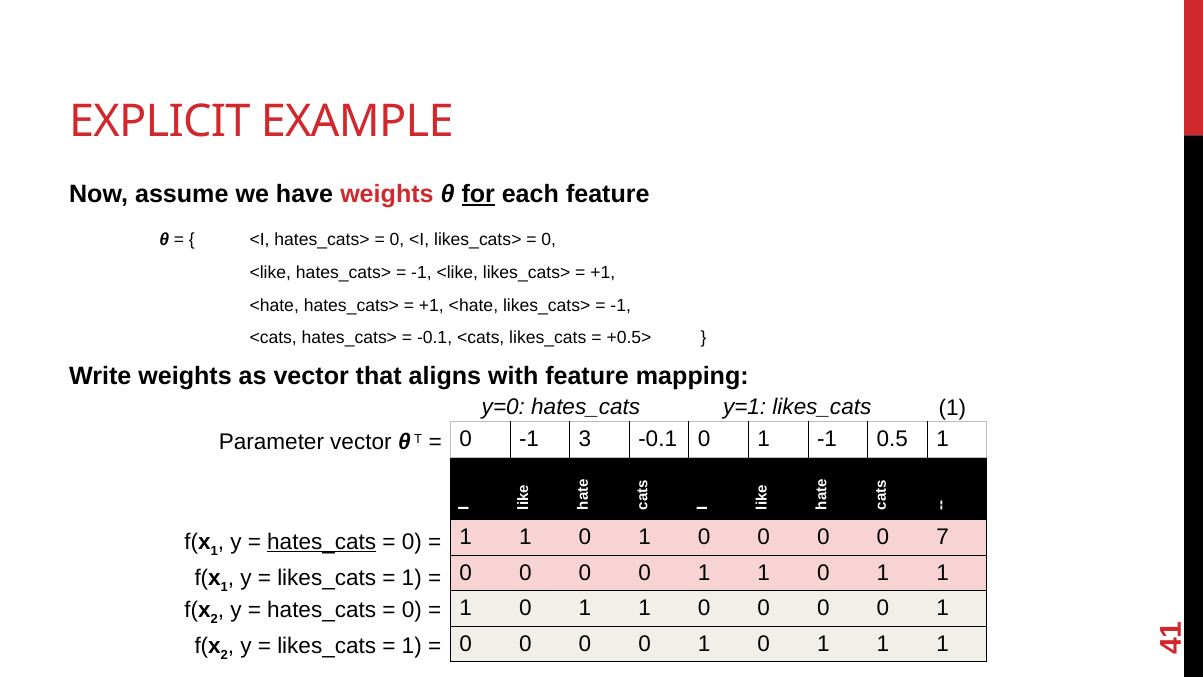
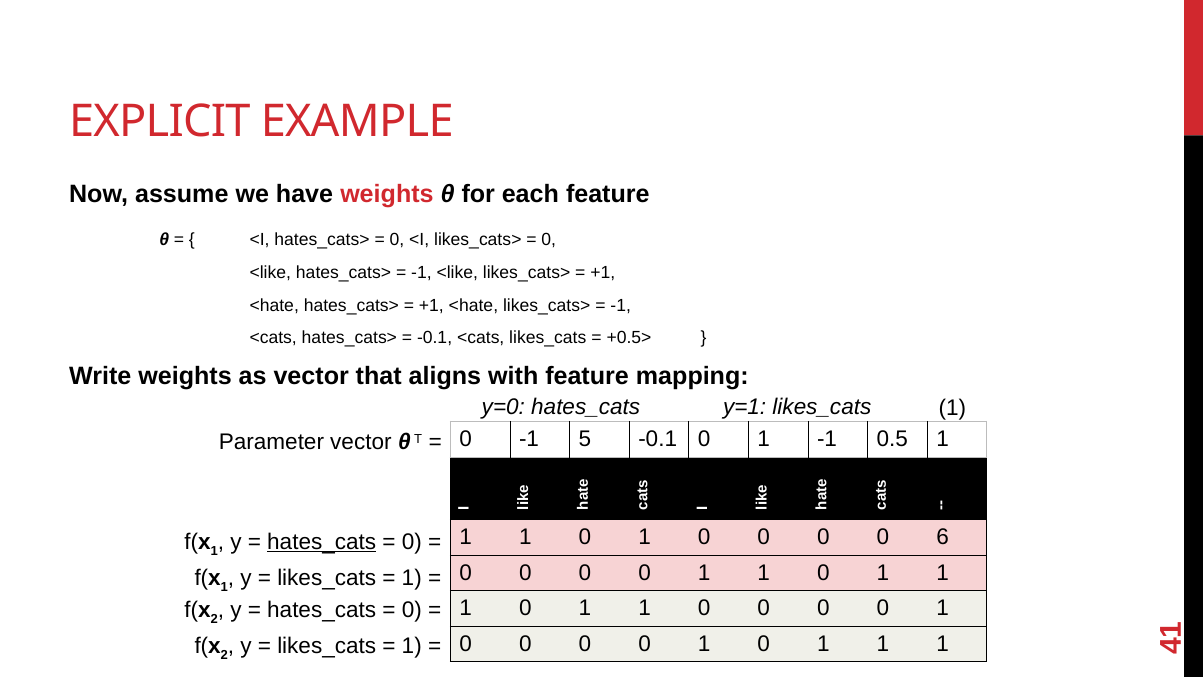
for underline: present -> none
3: 3 -> 5
7: 7 -> 6
